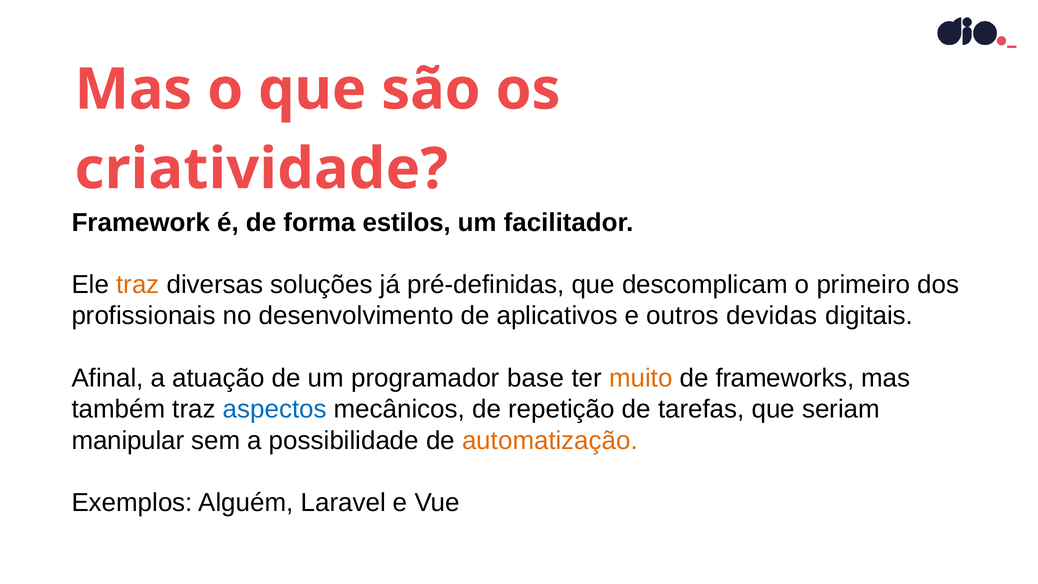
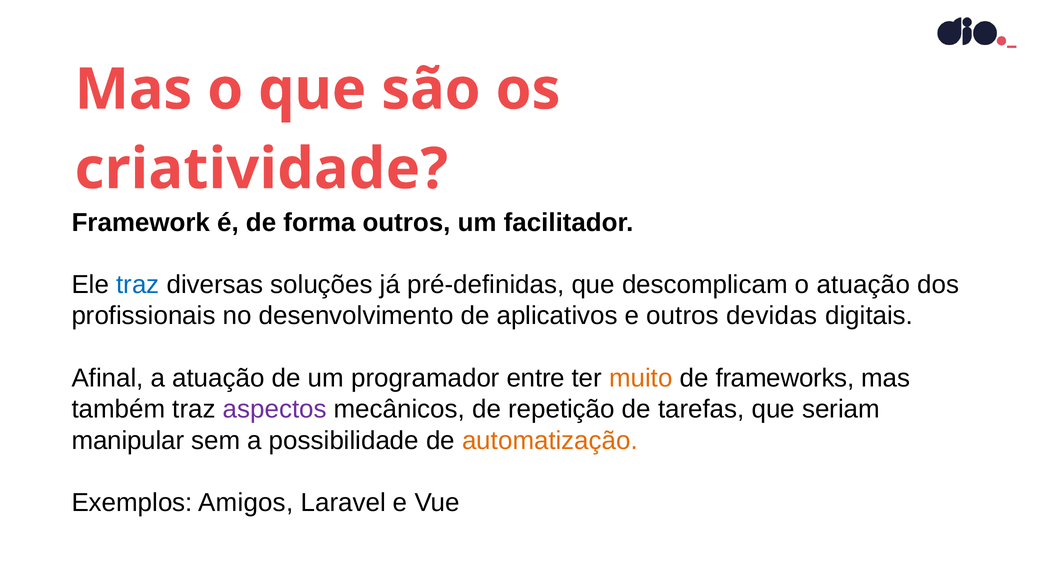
forma estilos: estilos -> outros
traz at (138, 285) colour: orange -> blue
o primeiro: primeiro -> atuação
base: base -> entre
aspectos colour: blue -> purple
Alguém: Alguém -> Amigos
